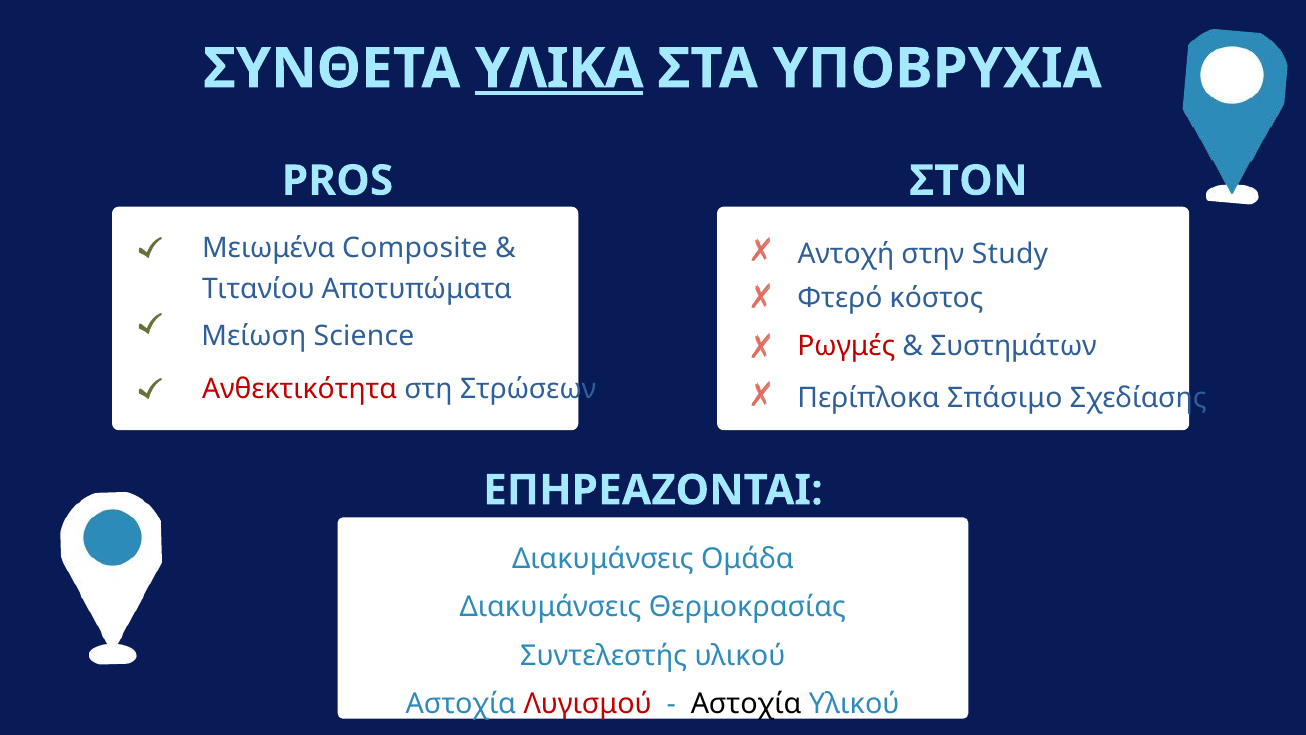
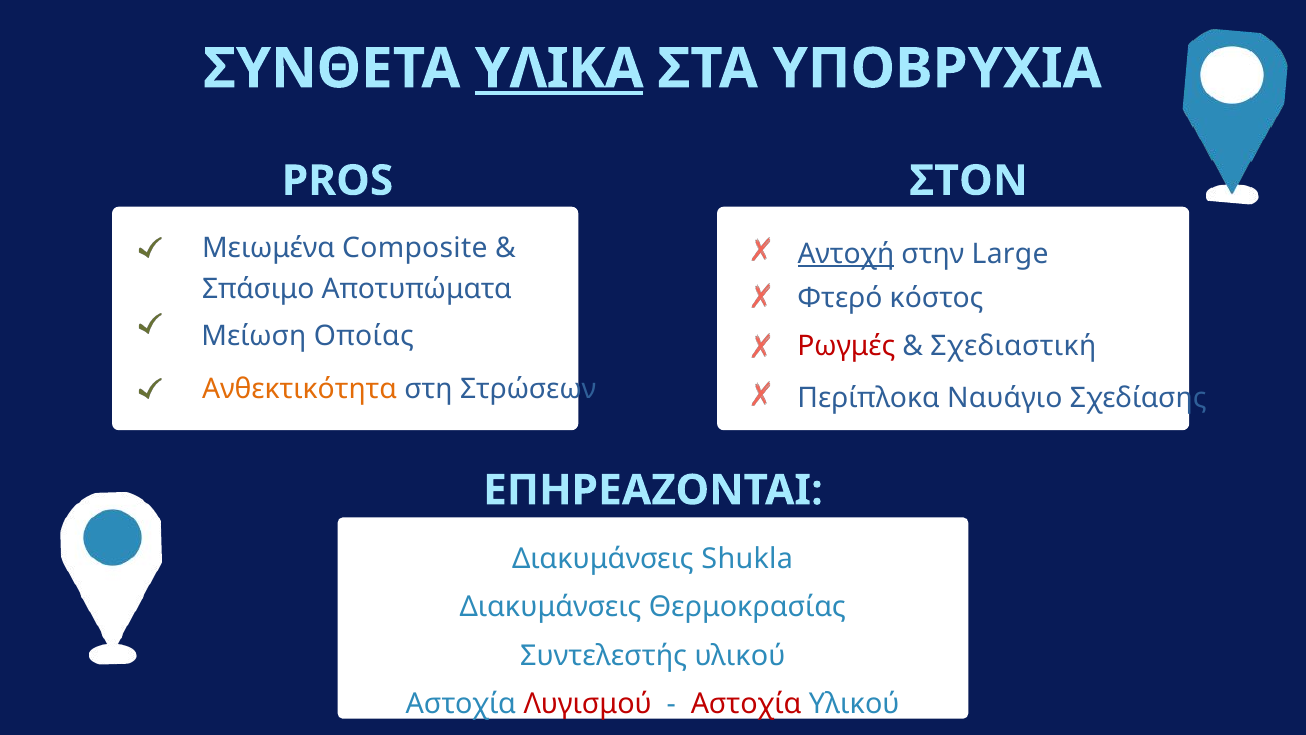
Αντοχή underline: none -> present
Study: Study -> Large
Τιτανίου: Τιτανίου -> Σπάσιμο
Science: Science -> Οποίας
Συστημάτων: Συστημάτων -> Σχεδιαστική
Ανθεκτικότητα colour: red -> orange
Σπάσιμο: Σπάσιμο -> Ναυάγιο
Ομάδα: Ομάδα -> Shukla
Αστοχία at (746, 704) colour: black -> red
